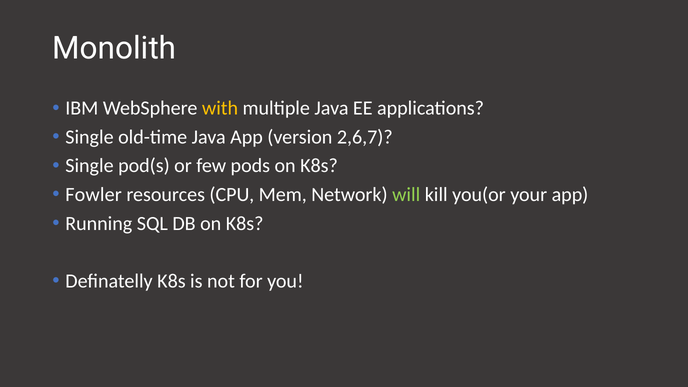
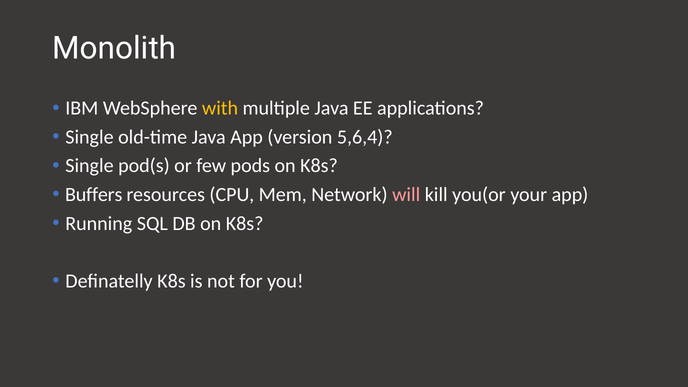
2,6,7: 2,6,7 -> 5,6,4
Fowler: Fowler -> Buffers
will colour: light green -> pink
